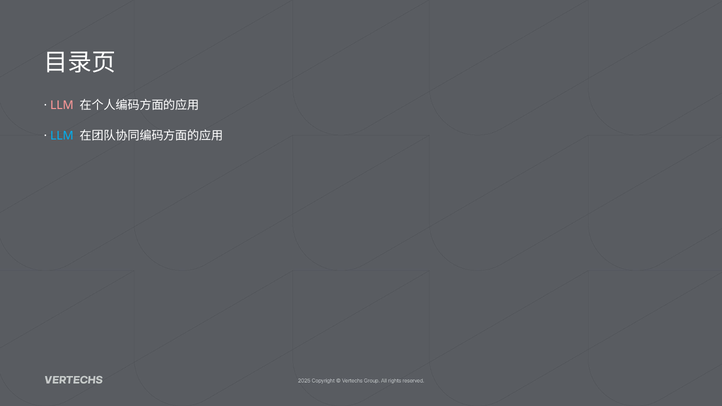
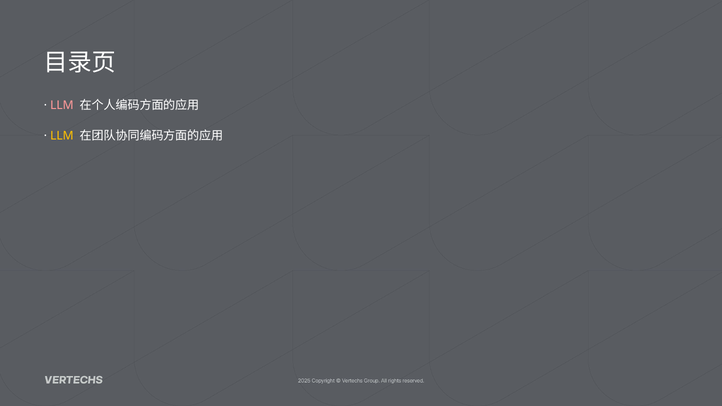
LLM at (62, 136) colour: light blue -> yellow
